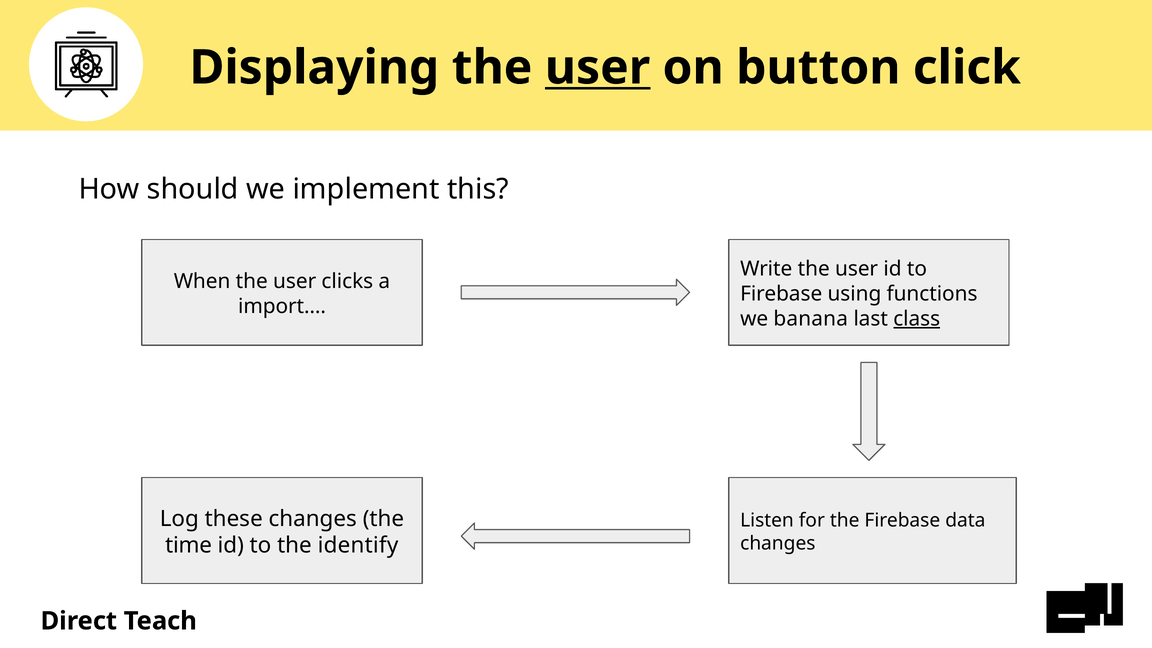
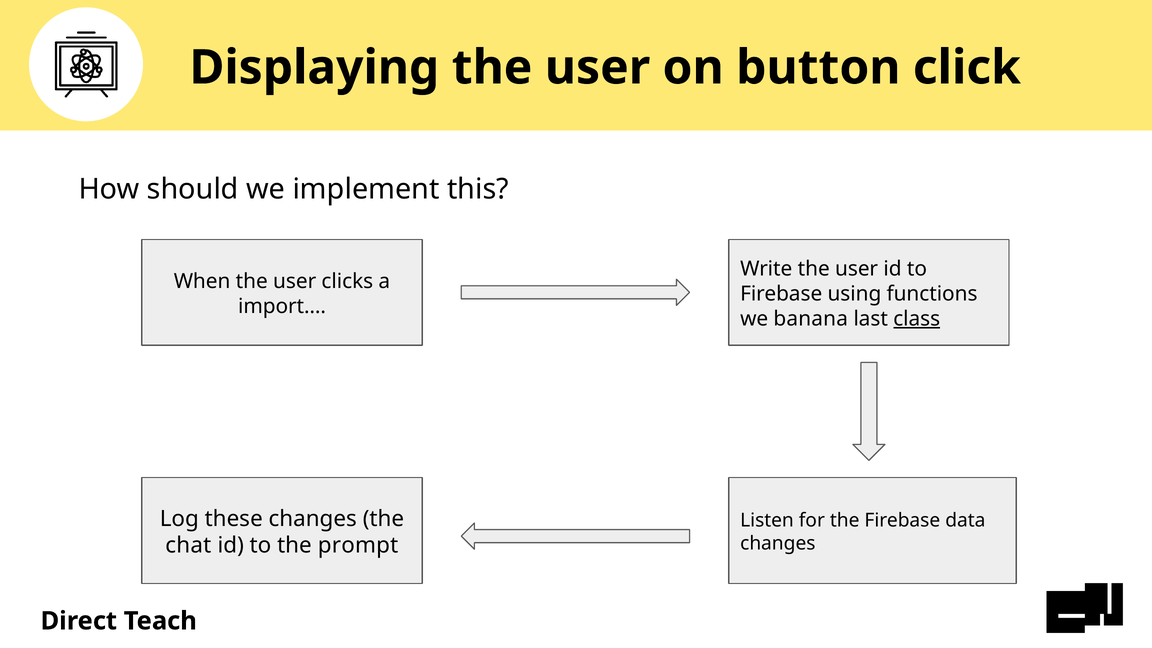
user at (598, 68) underline: present -> none
time: time -> chat
identify: identify -> prompt
